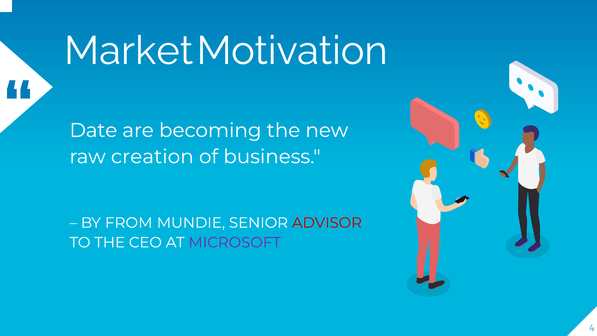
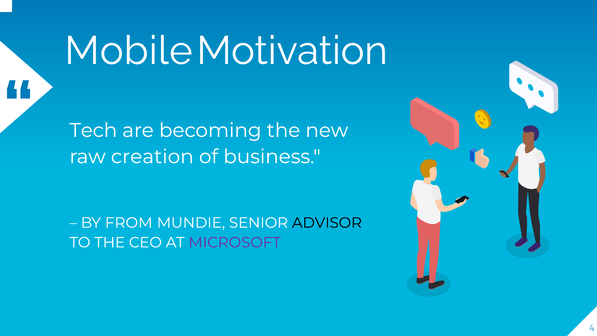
Market: Market -> Mobile
Date: Date -> Tech
ADVISOR colour: red -> black
